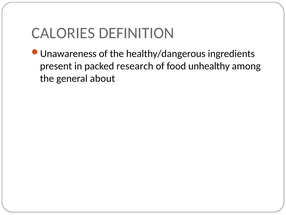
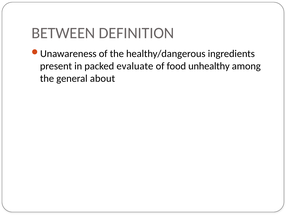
CALORIES: CALORIES -> BETWEEN
research: research -> evaluate
